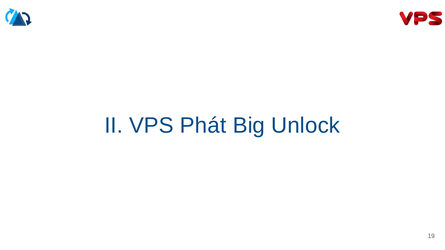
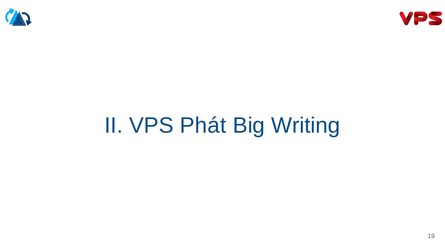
Unlock: Unlock -> Writing
